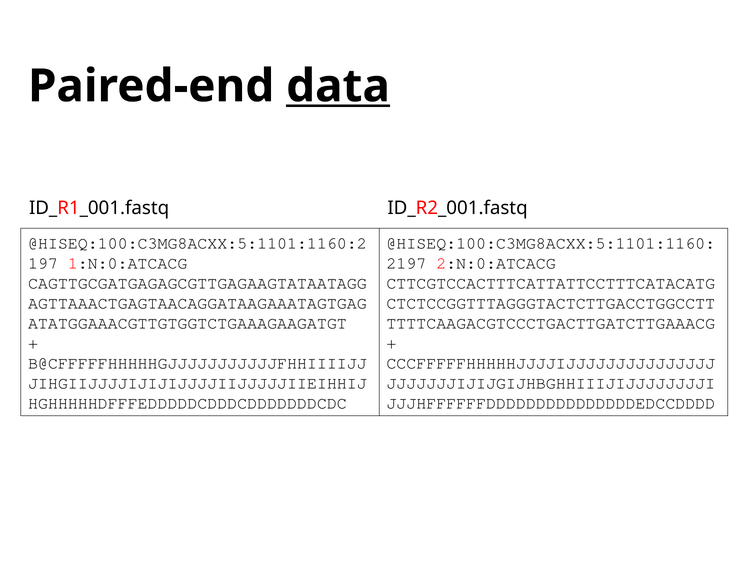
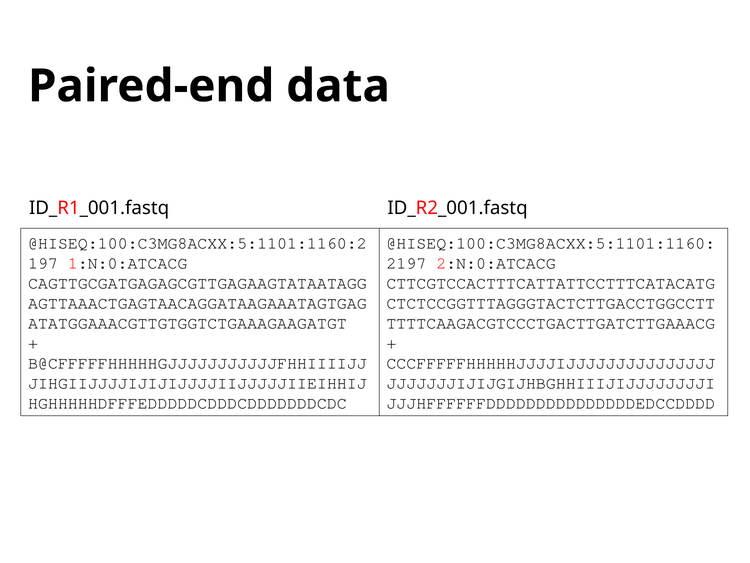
data underline: present -> none
